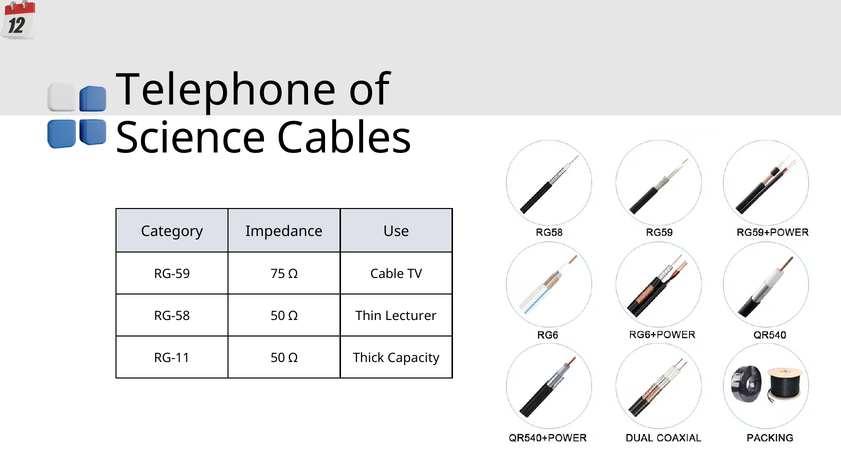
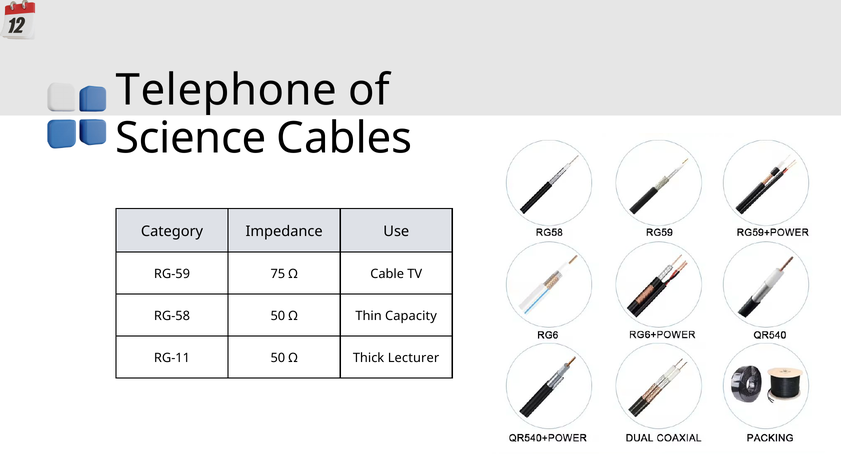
Lecturer: Lecturer -> Capacity
Capacity: Capacity -> Lecturer
